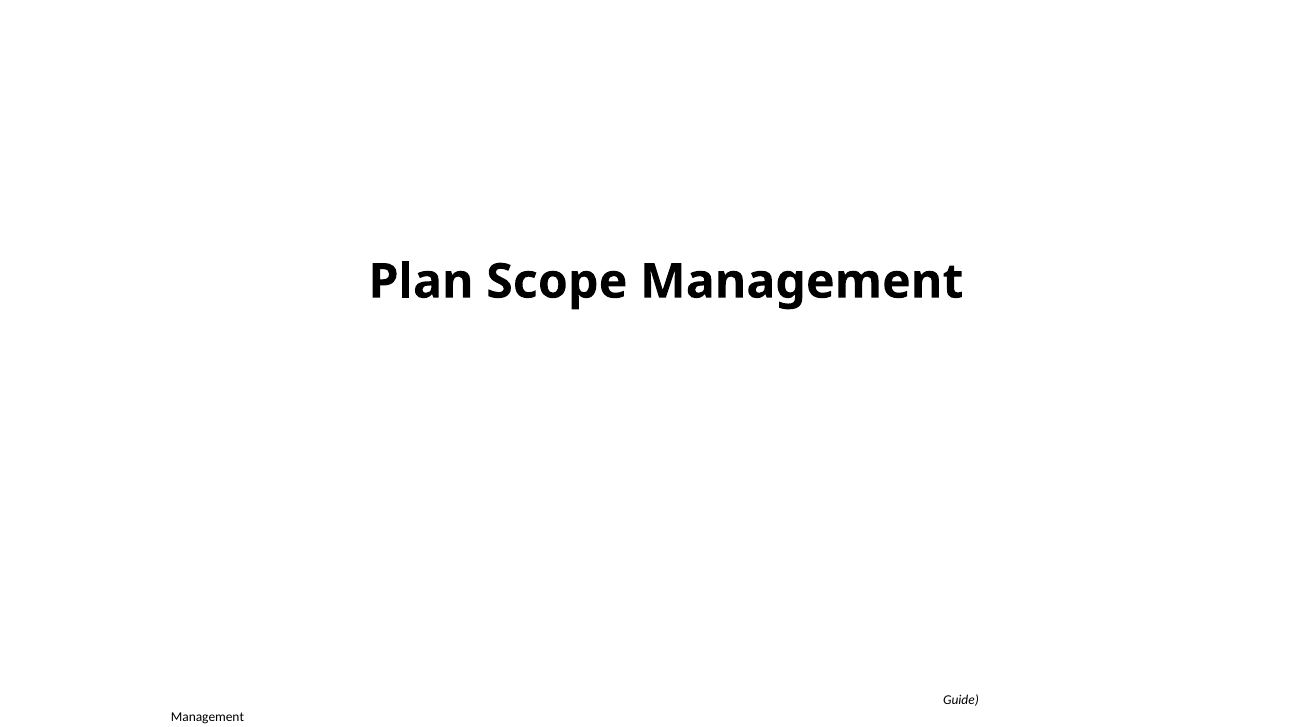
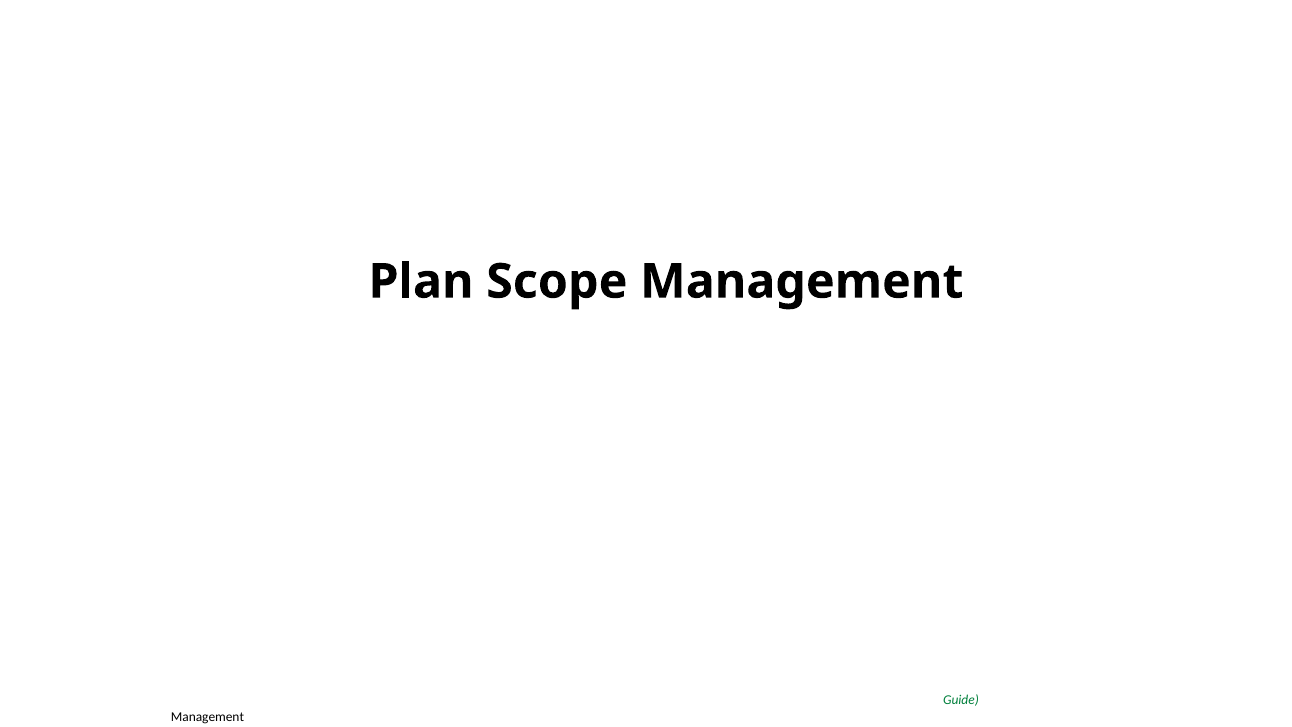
Guide at (961, 700) colour: black -> green
